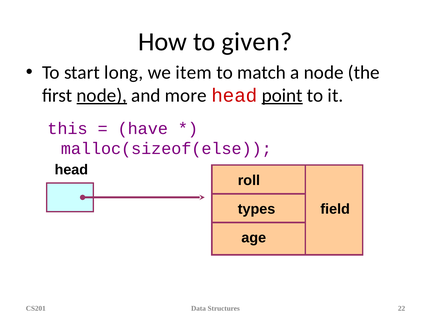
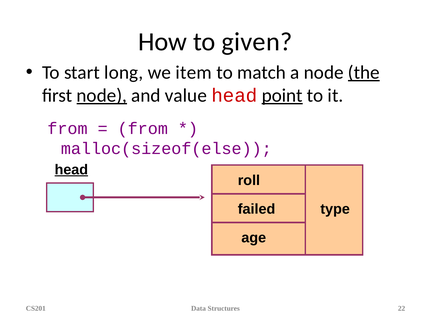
the underline: none -> present
more: more -> value
this at (67, 129): this -> from
have at (143, 129): have -> from
head at (71, 170) underline: none -> present
types: types -> failed
field: field -> type
